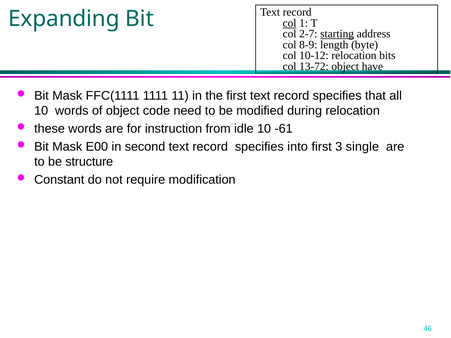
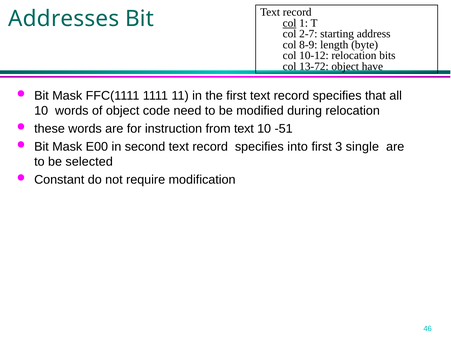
Expanding: Expanding -> Addresses
starting underline: present -> none
from idle: idle -> text
-61: -61 -> -51
structure: structure -> selected
